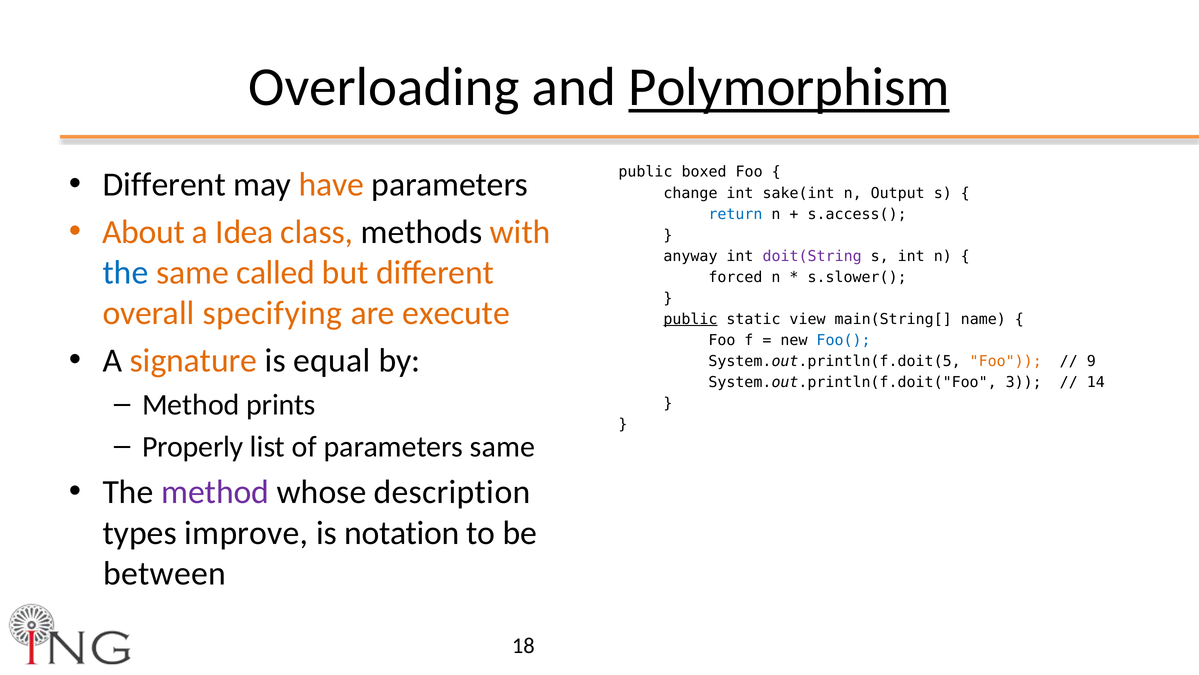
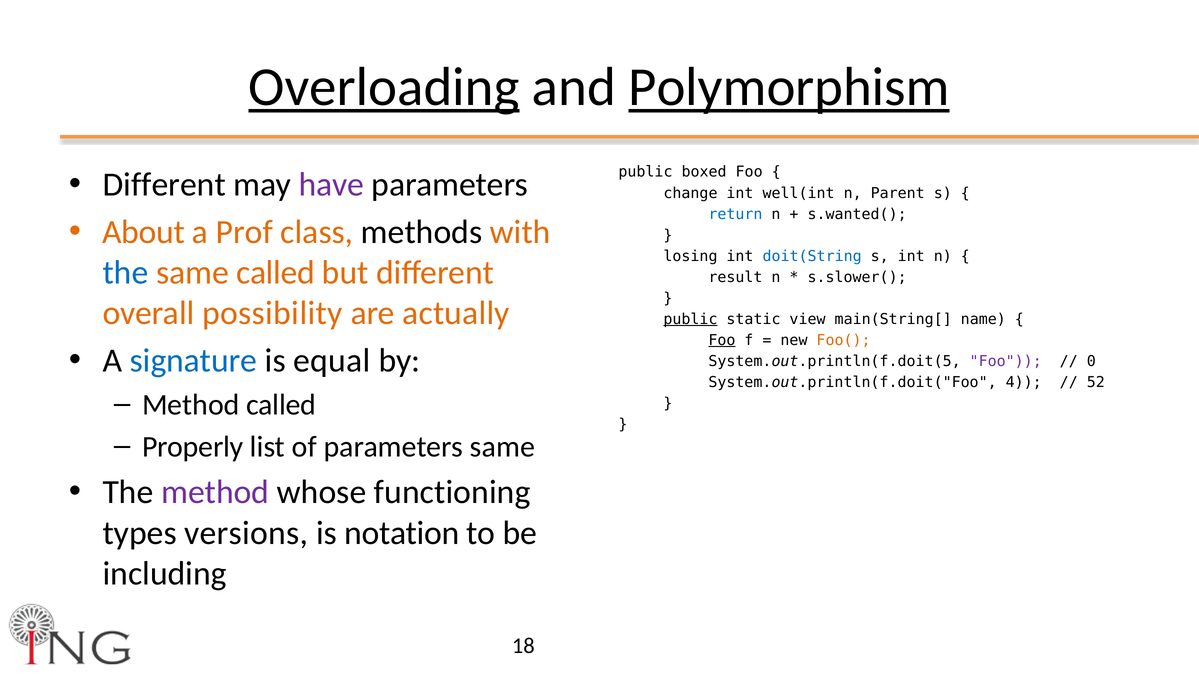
Overloading underline: none -> present
have colour: orange -> purple
sake(int: sake(int -> well(int
Output: Output -> Parent
s.access(: s.access( -> s.wanted(
Idea: Idea -> Prof
anyway: anyway -> losing
doit(String colour: purple -> blue
forced: forced -> result
specifying: specifying -> possibility
execute: execute -> actually
Foo at (722, 340) underline: none -> present
Foo( colour: blue -> orange
signature colour: orange -> blue
Foo at (1006, 361) colour: orange -> purple
9: 9 -> 0
3: 3 -> 4
14: 14 -> 52
Method prints: prints -> called
description: description -> functioning
improve: improve -> versions
between: between -> including
